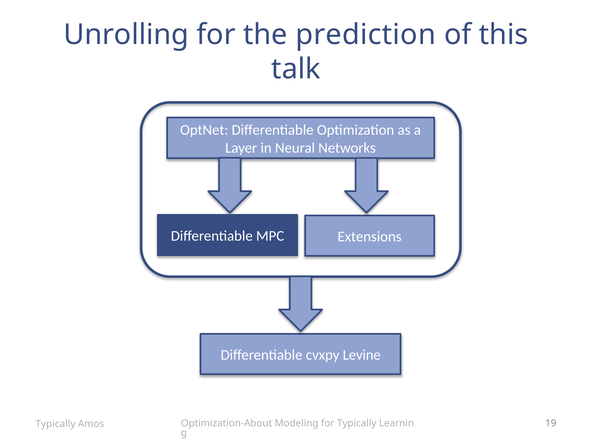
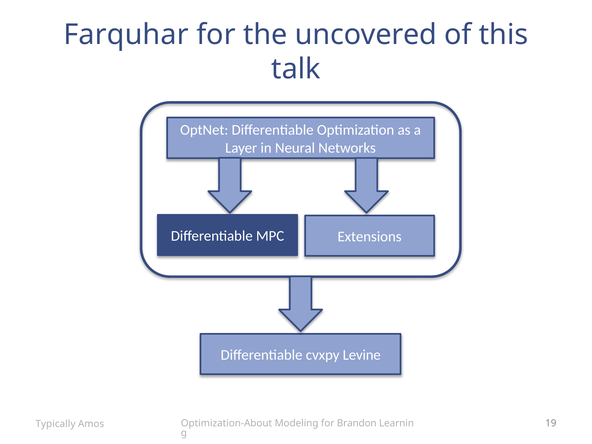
Unrolling: Unrolling -> Farquhar
prediction: prediction -> uncovered
for Typically: Typically -> Brandon
